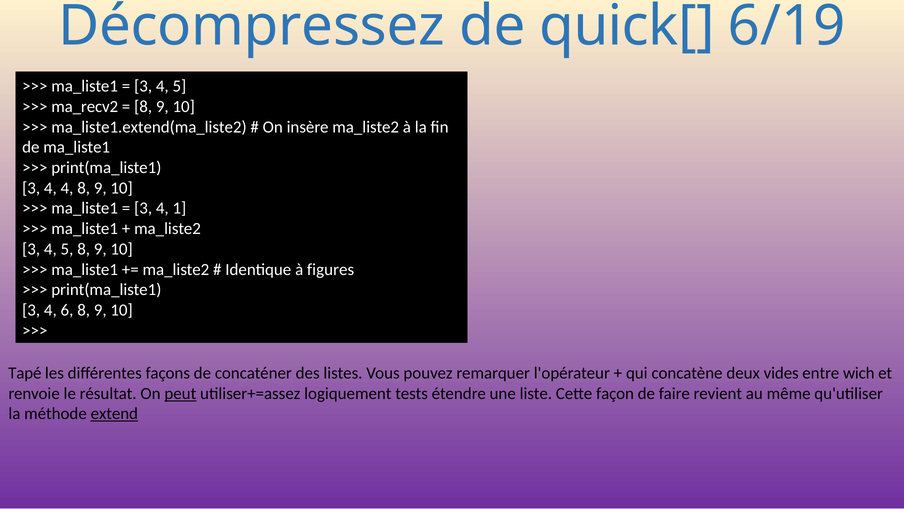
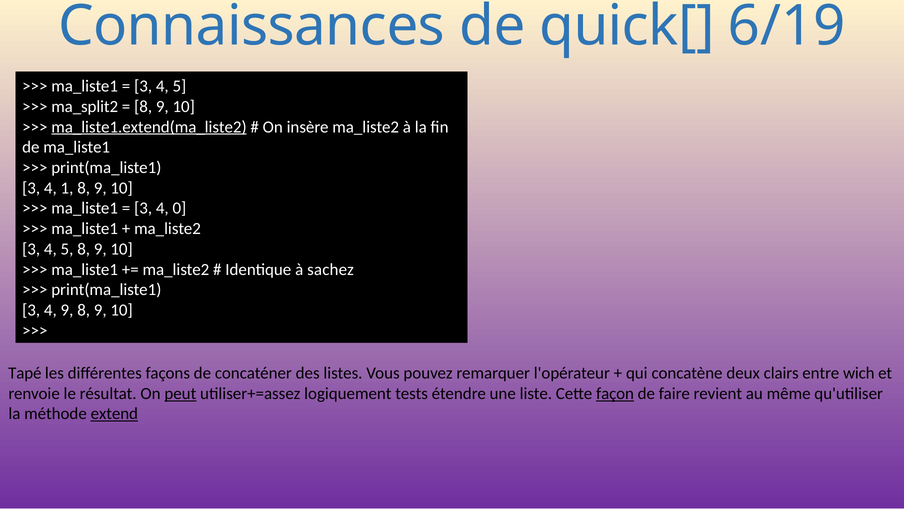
Décompressez: Décompressez -> Connaissances
ma_recv2: ma_recv2 -> ma_split2
ma_liste1.extend(ma_liste2 underline: none -> present
4 4: 4 -> 1
1: 1 -> 0
figures: figures -> sachez
4 6: 6 -> 9
vides: vides -> clairs
façon underline: none -> present
